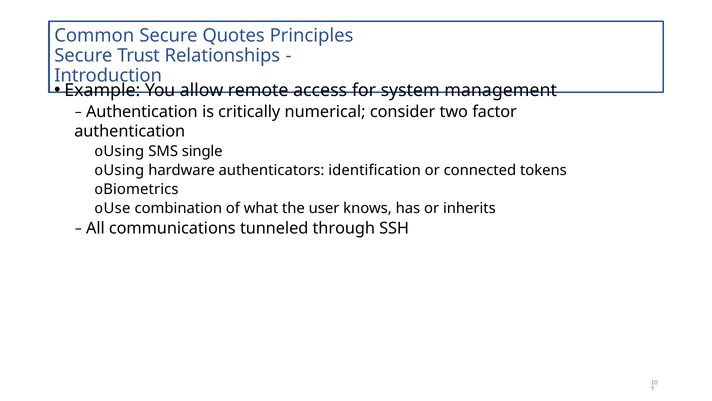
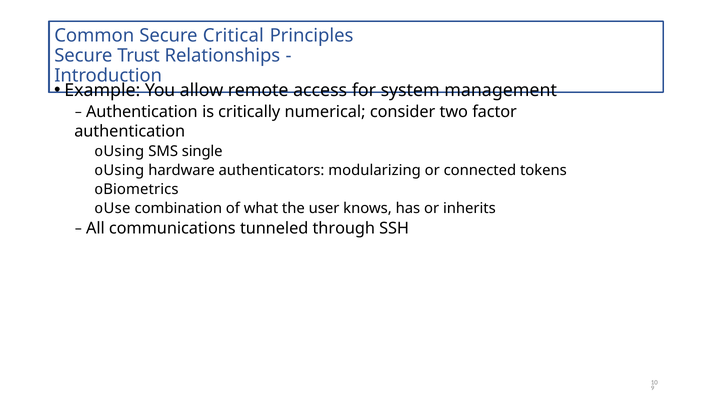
Quotes: Quotes -> Critical
identification: identification -> modularizing
